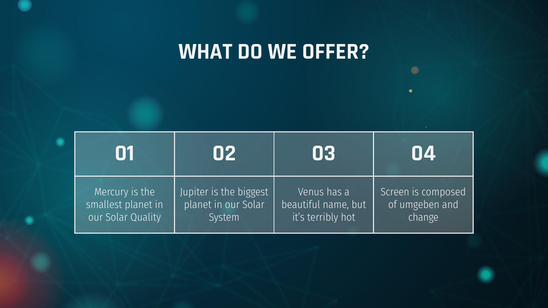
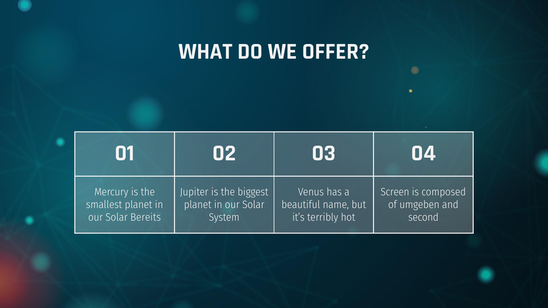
Quality: Quality -> Bereits
change: change -> second
